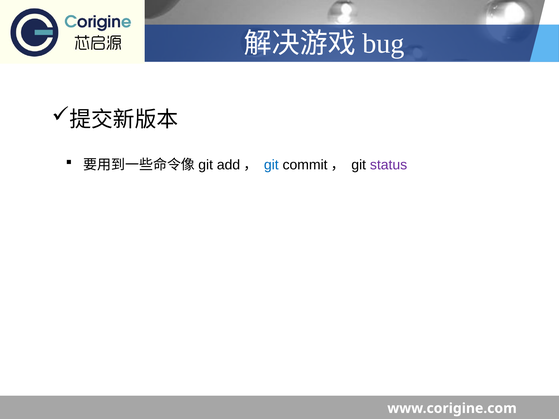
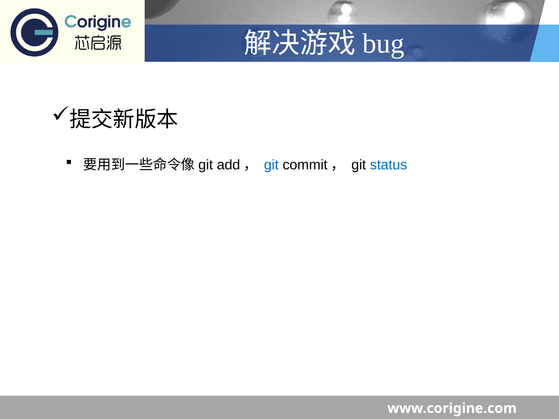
status colour: purple -> blue
